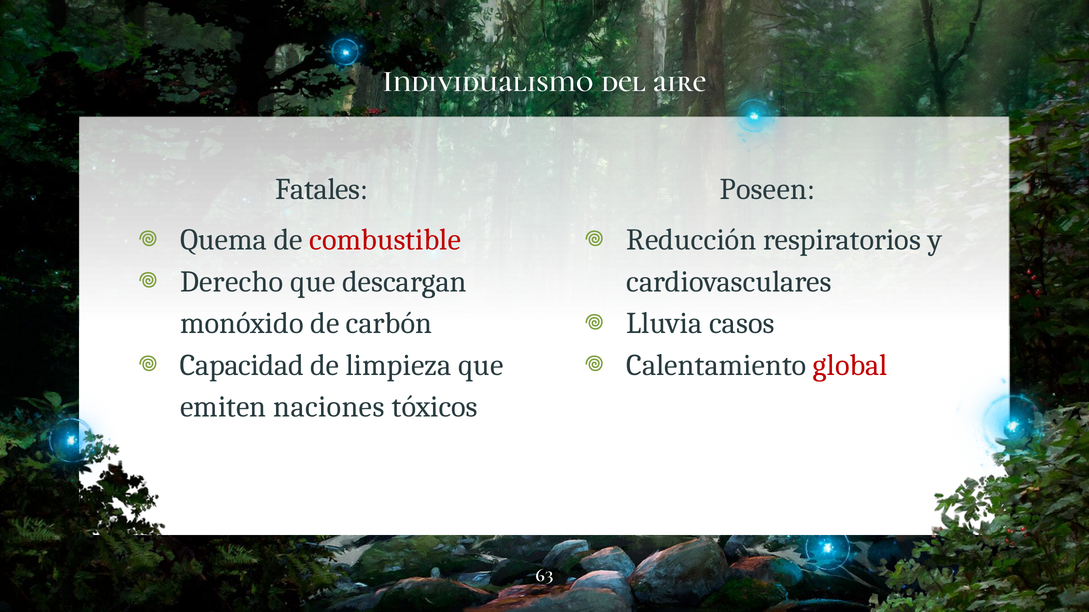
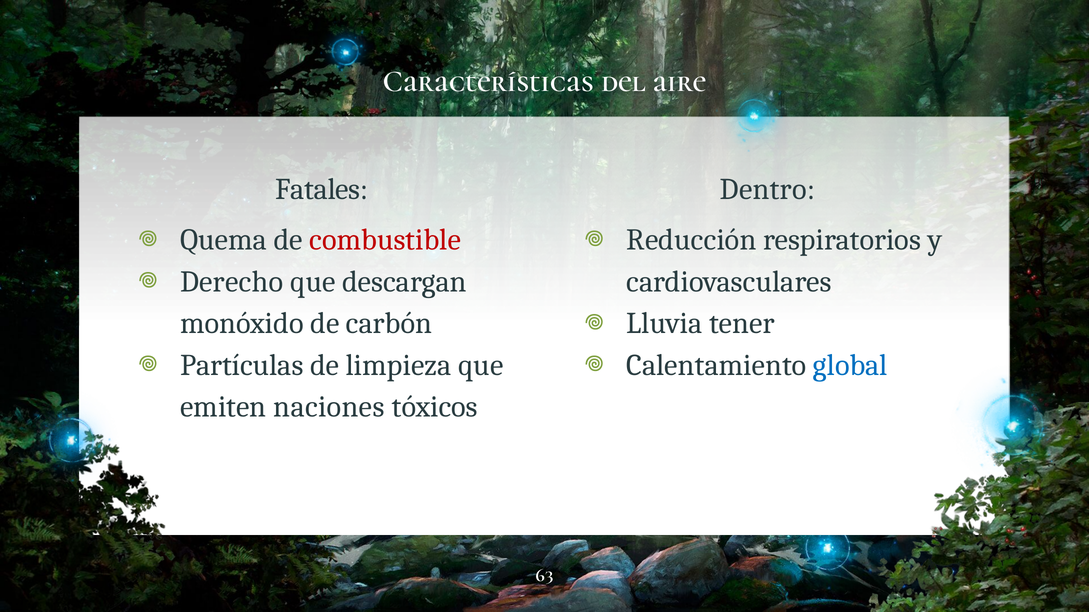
Individualismo: Individualismo -> Características
Poseen: Poseen -> Dentro
casos: casos -> tener
Capacidad: Capacidad -> Partículas
global colour: red -> blue
